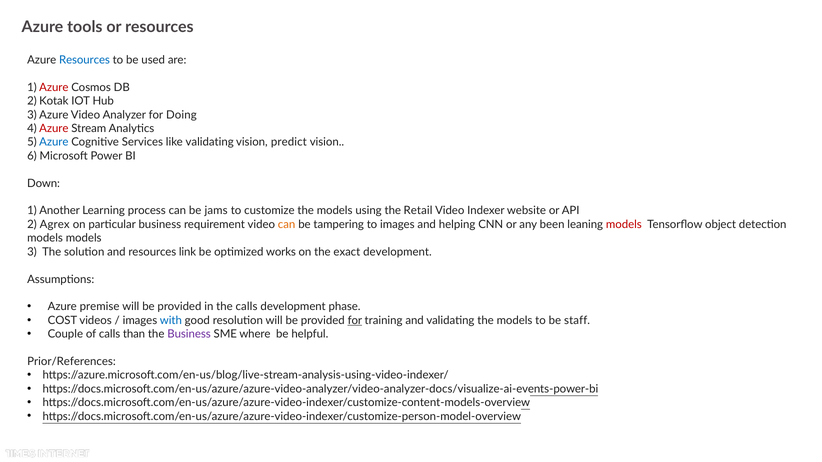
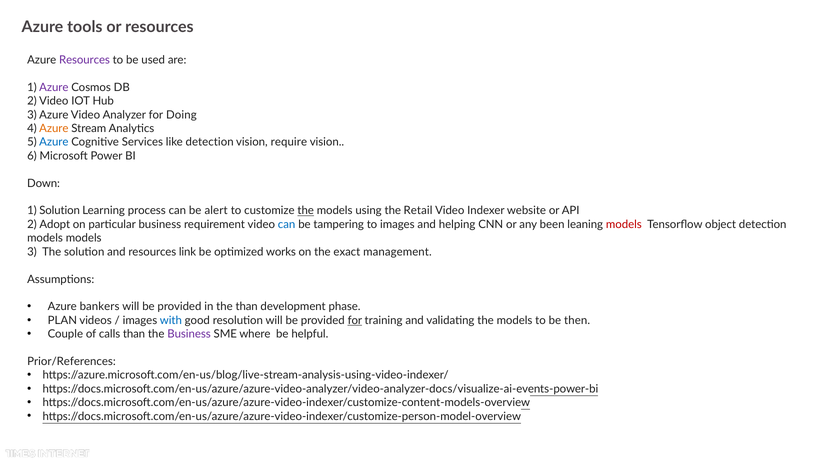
Resources at (84, 60) colour: blue -> purple
Azure at (54, 87) colour: red -> purple
2 Kotak: Kotak -> Video
Azure at (54, 129) colour: red -> orange
like validating: validating -> detection
predict: predict -> require
1 Another: Another -> Solution
jams: jams -> alert
the at (306, 211) underline: none -> present
Agrex: Agrex -> Adopt
can at (287, 225) colour: orange -> blue
exact development: development -> management
premise: premise -> bankers
the calls: calls -> than
COST: COST -> PLAN
staff: staff -> then
